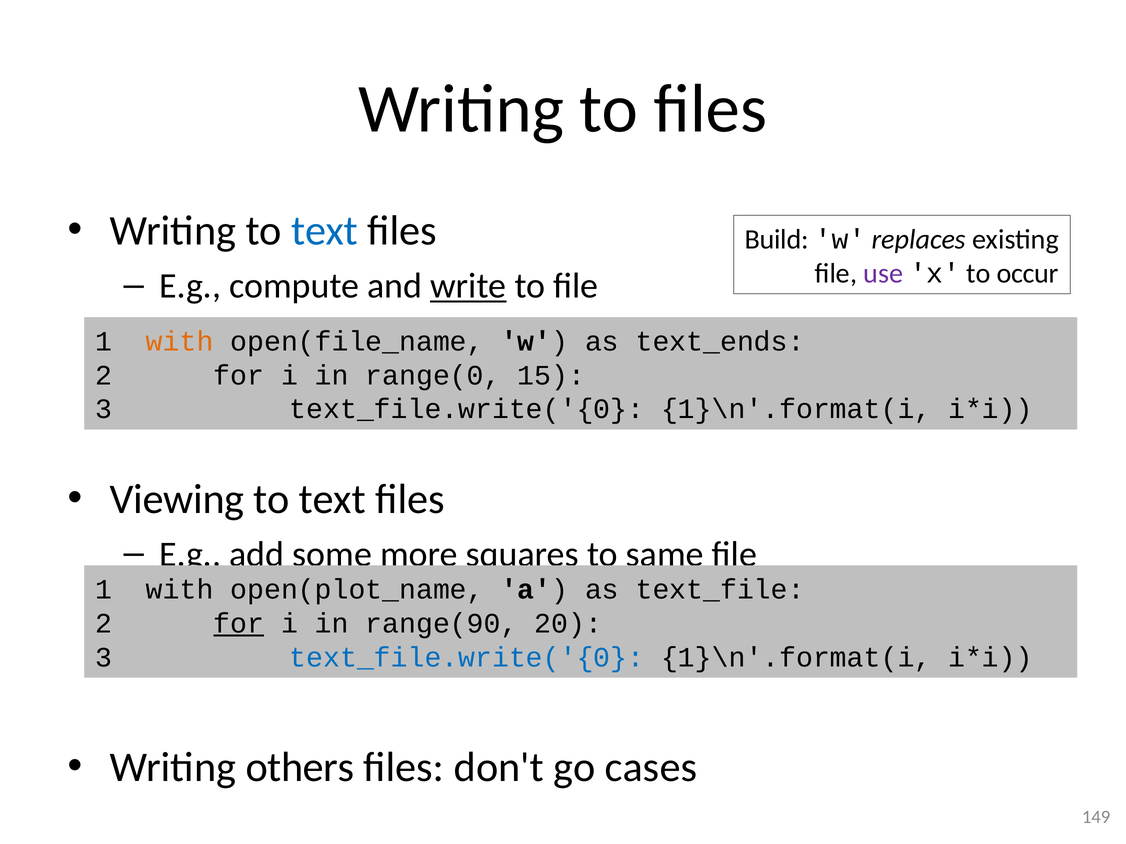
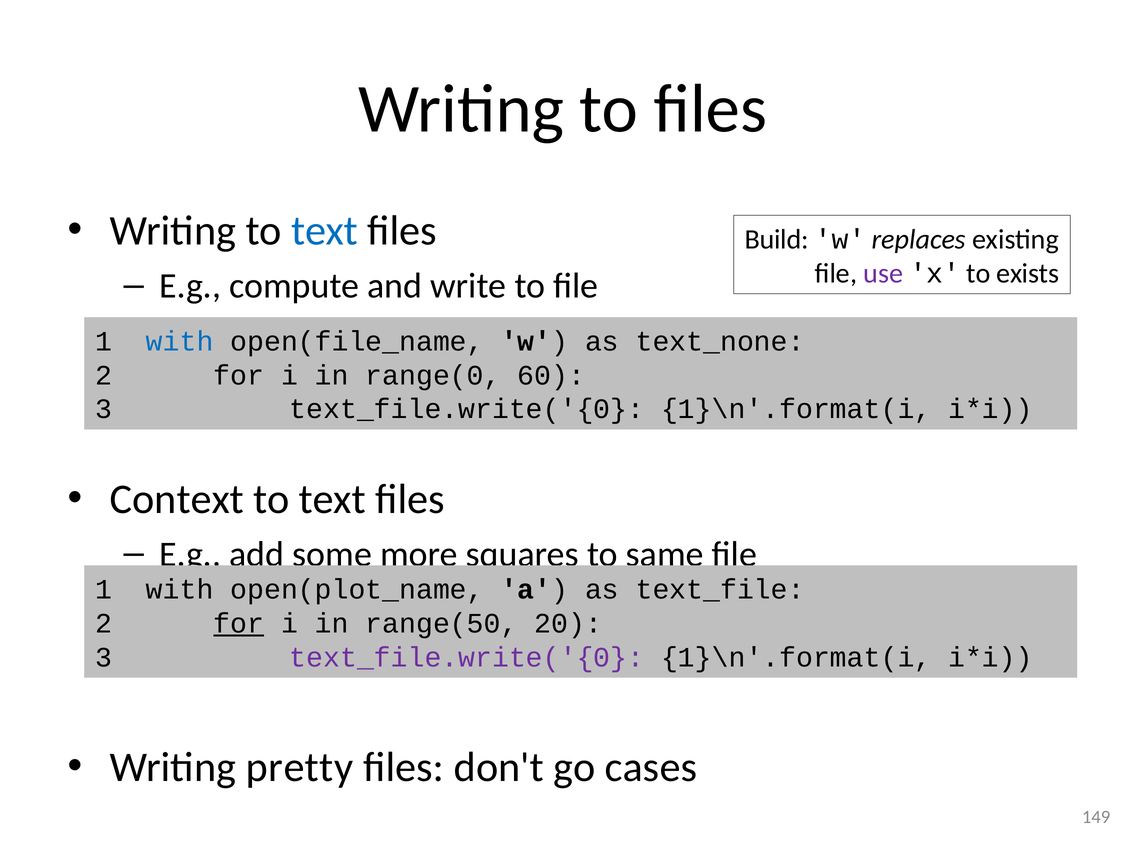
occur: occur -> exists
write underline: present -> none
with at (180, 342) colour: orange -> blue
text_ends: text_ends -> text_none
15: 15 -> 60
Viewing: Viewing -> Context
range(90: range(90 -> range(50
text_file.write('{0 at (467, 658) colour: blue -> purple
others: others -> pretty
